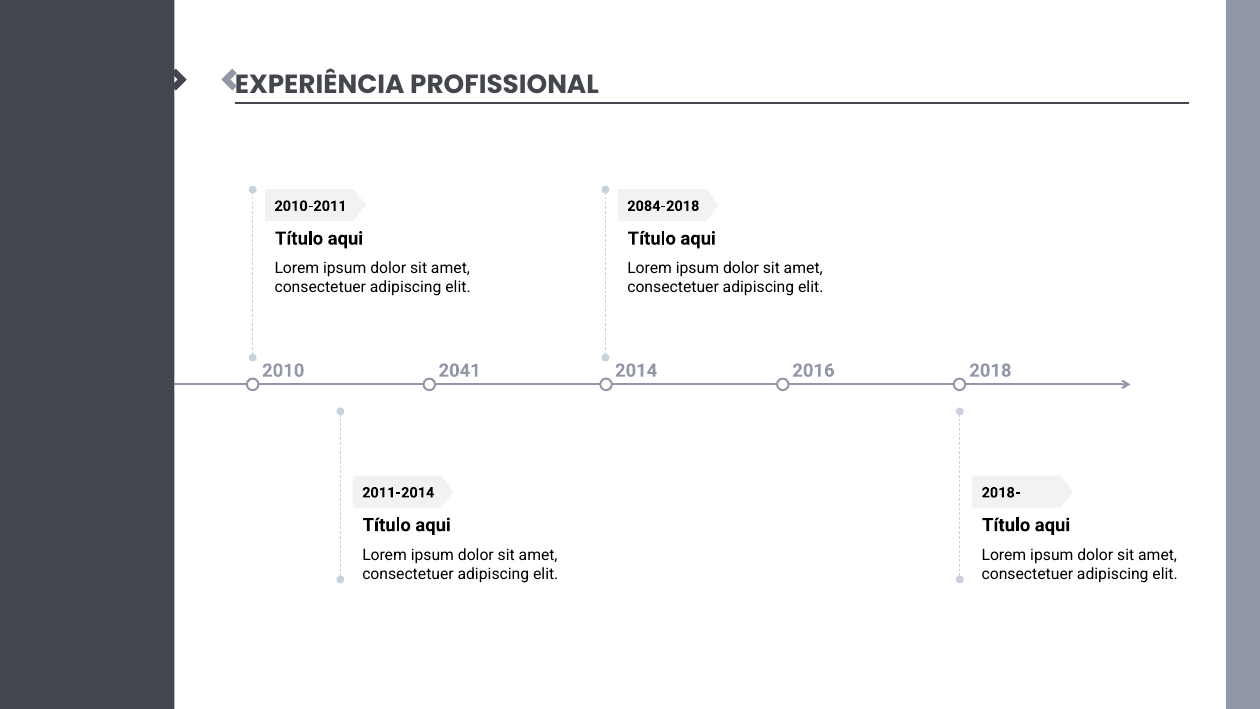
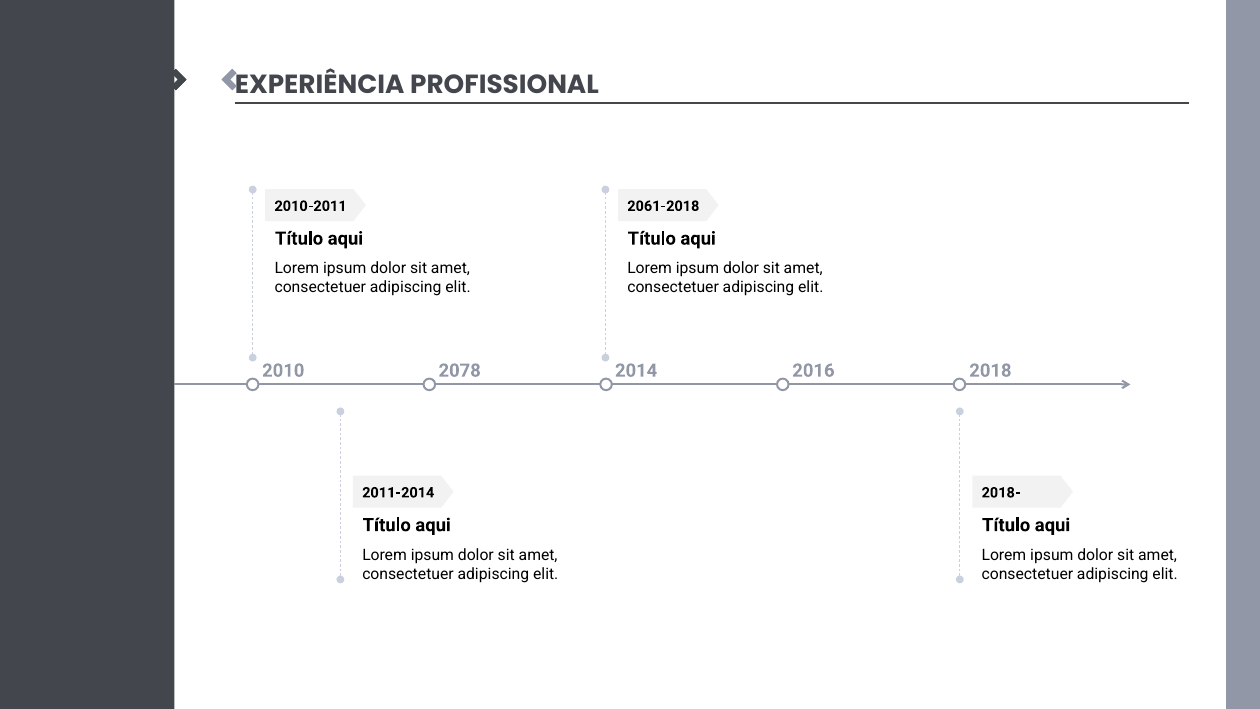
2084-2018: 2084-2018 -> 2061-2018
2041: 2041 -> 2078
